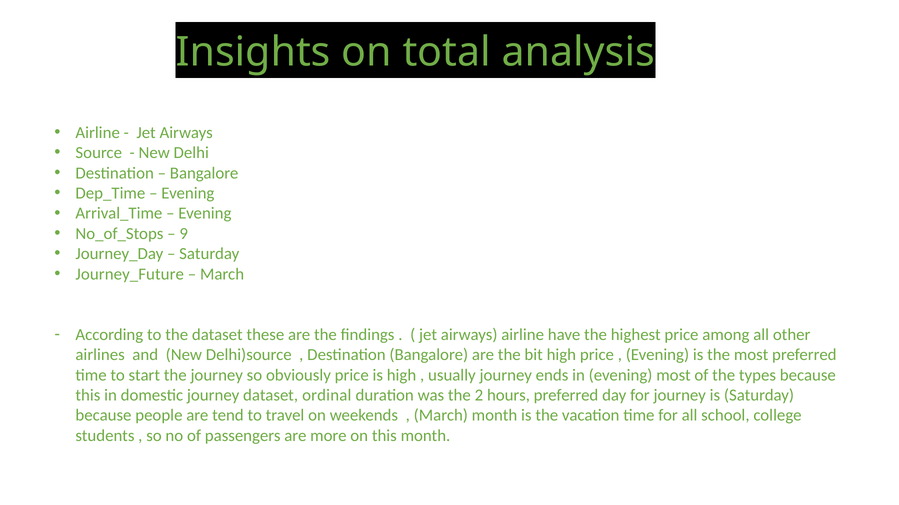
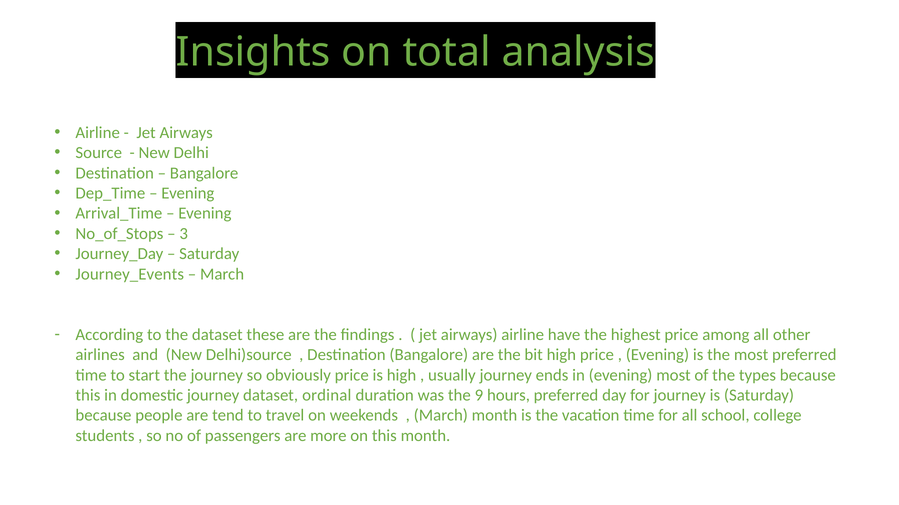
9: 9 -> 3
Journey_Future: Journey_Future -> Journey_Events
2: 2 -> 9
